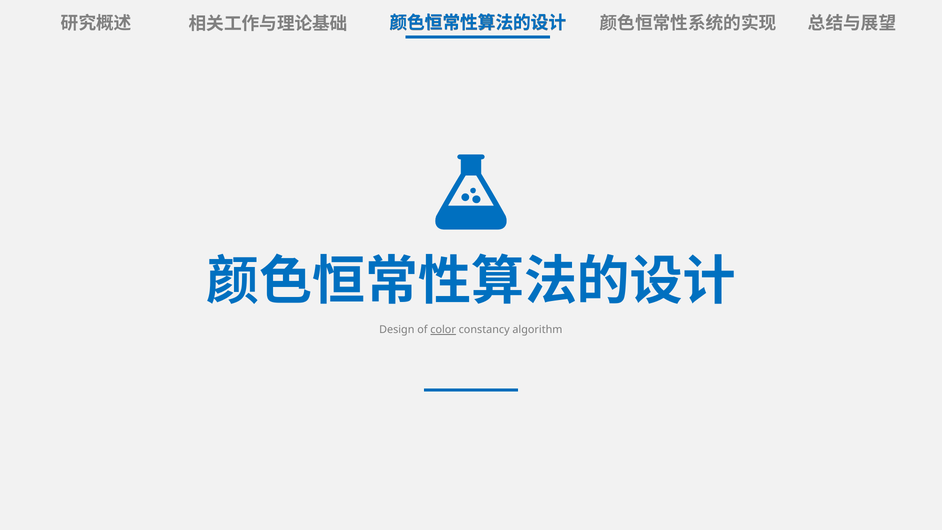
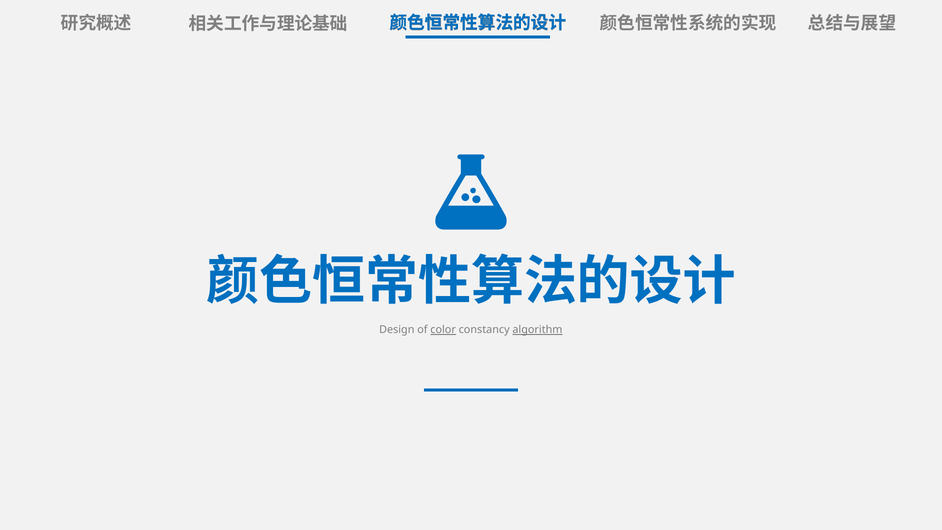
algorithm underline: none -> present
